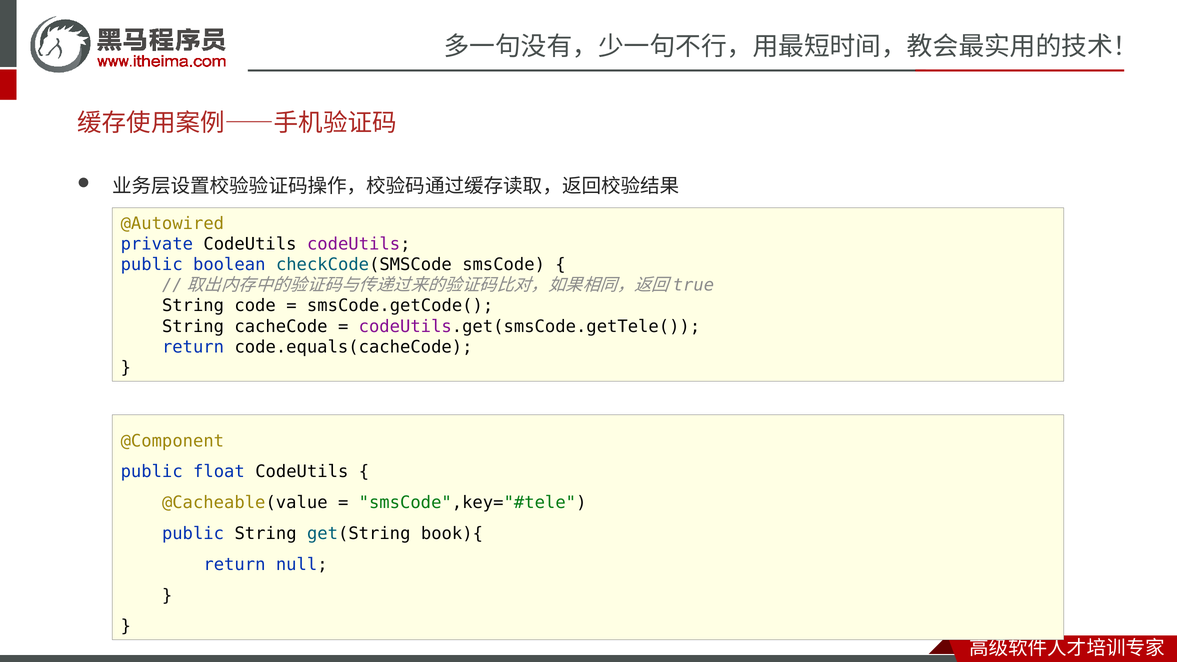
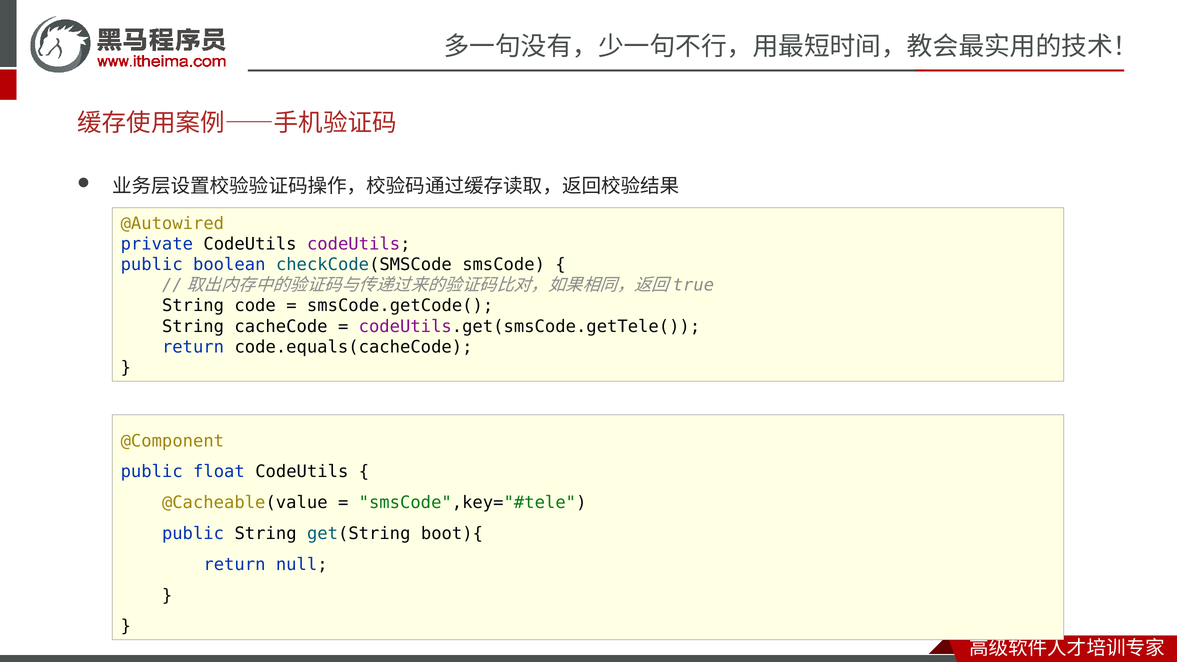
book){: book){ -> boot){
